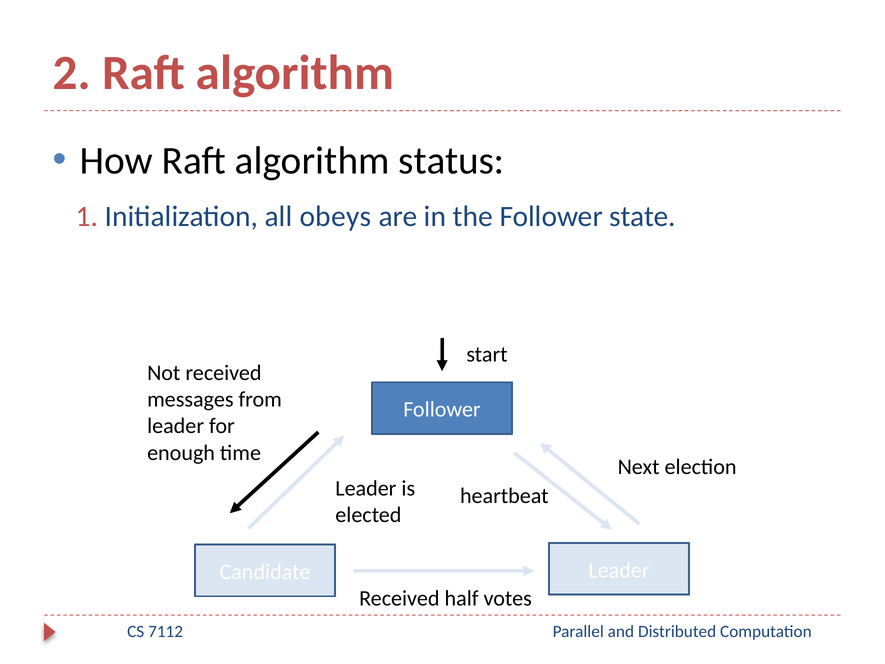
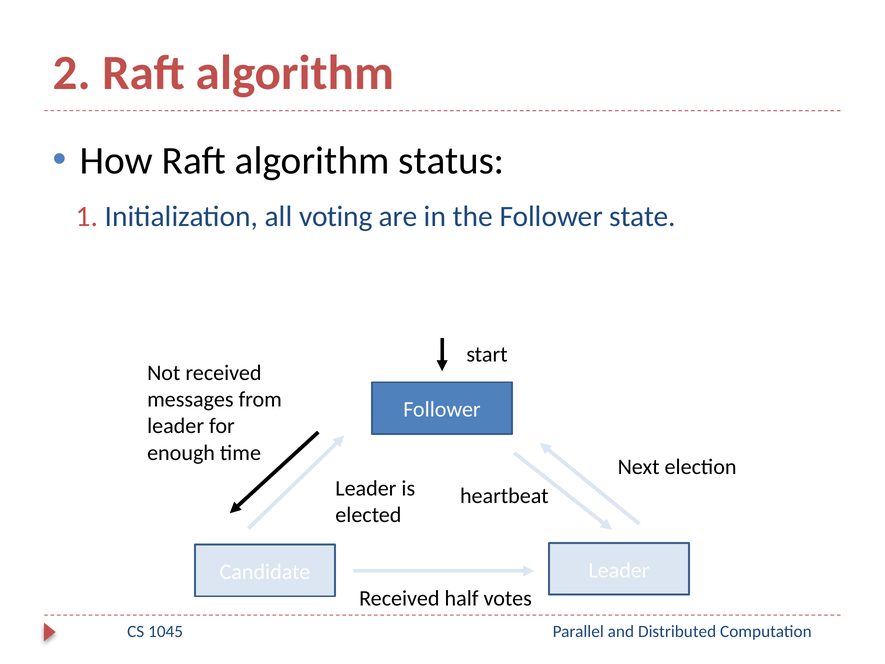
obeys: obeys -> voting
7112: 7112 -> 1045
